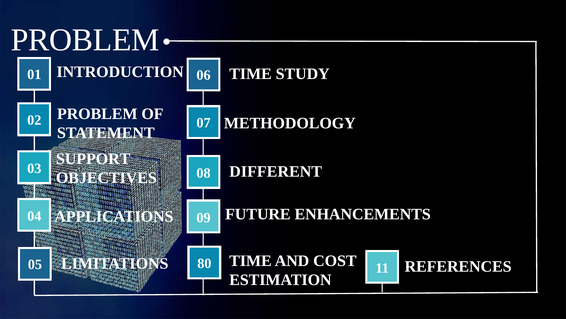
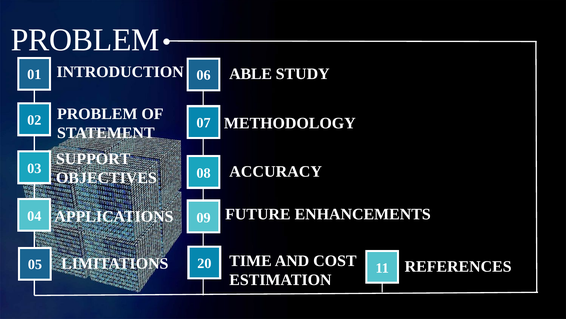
TIME at (251, 74): TIME -> ABLE
DIFFERENT: DIFFERENT -> ACCURACY
80: 80 -> 20
